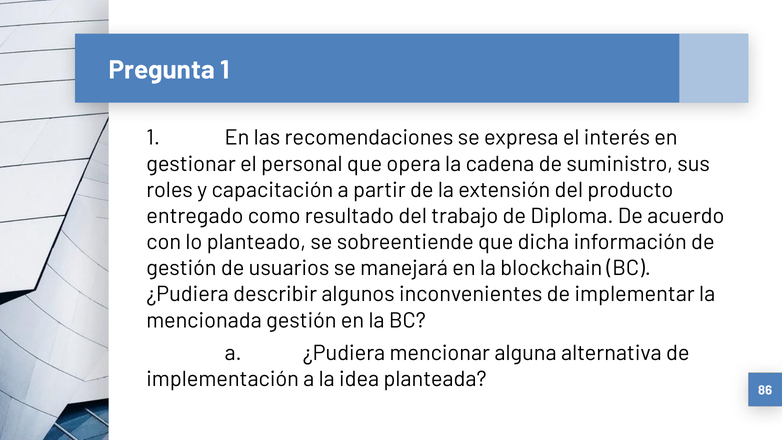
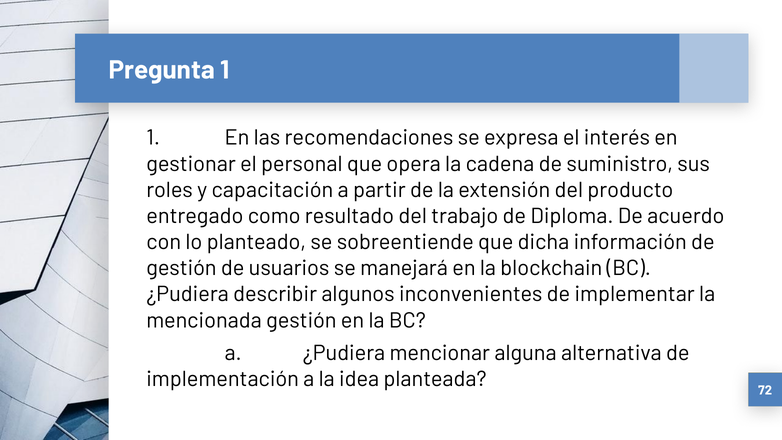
86: 86 -> 72
